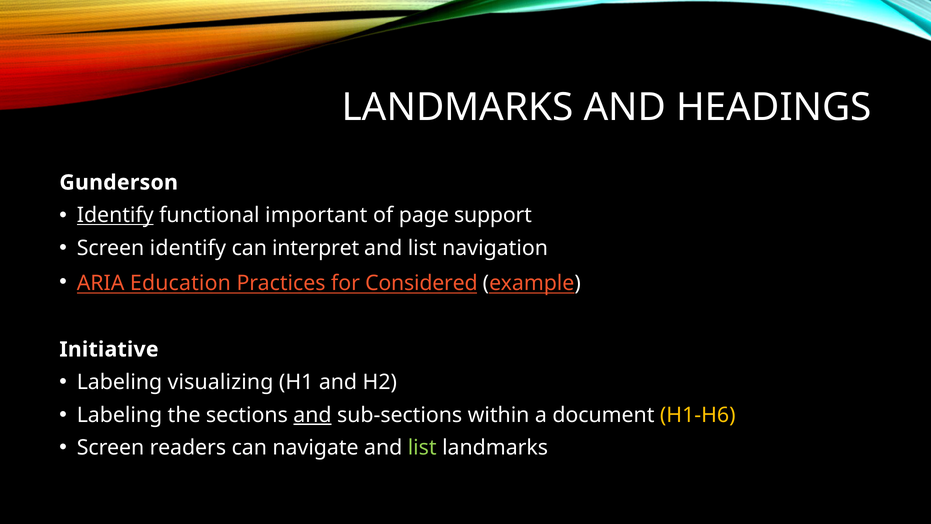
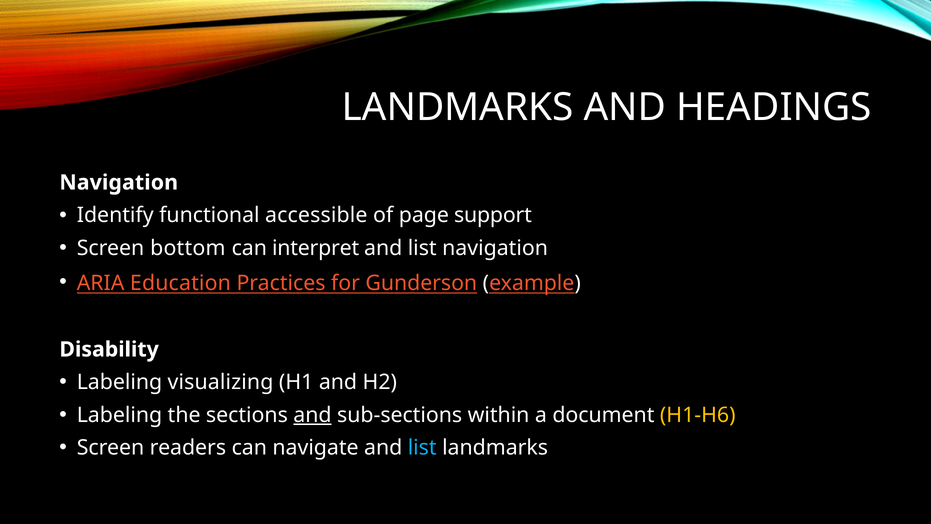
Gunderson at (119, 182): Gunderson -> Navigation
Identify at (115, 215) underline: present -> none
important: important -> accessible
Screen identify: identify -> bottom
Considered: Considered -> Gunderson
Initiative: Initiative -> Disability
list at (422, 447) colour: light green -> light blue
